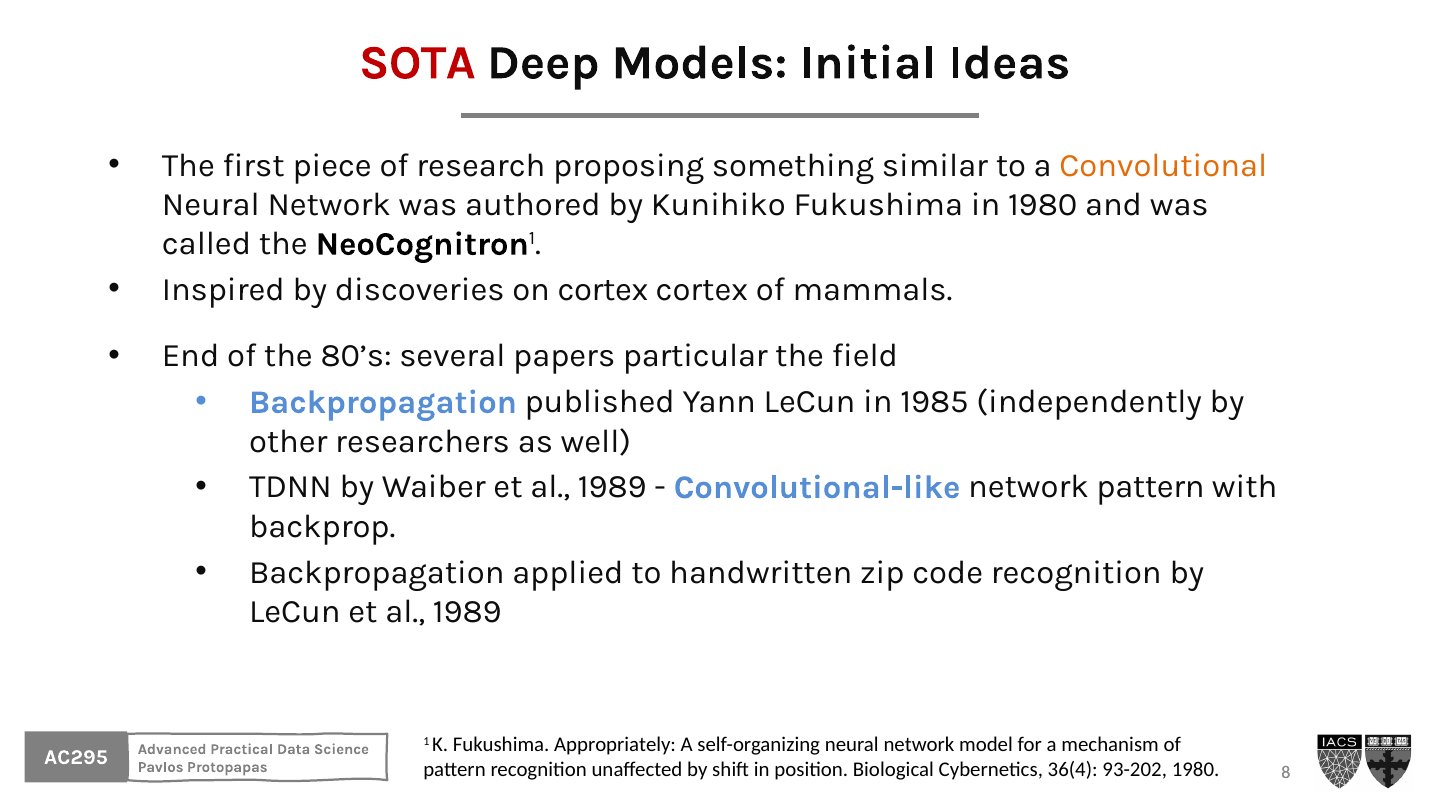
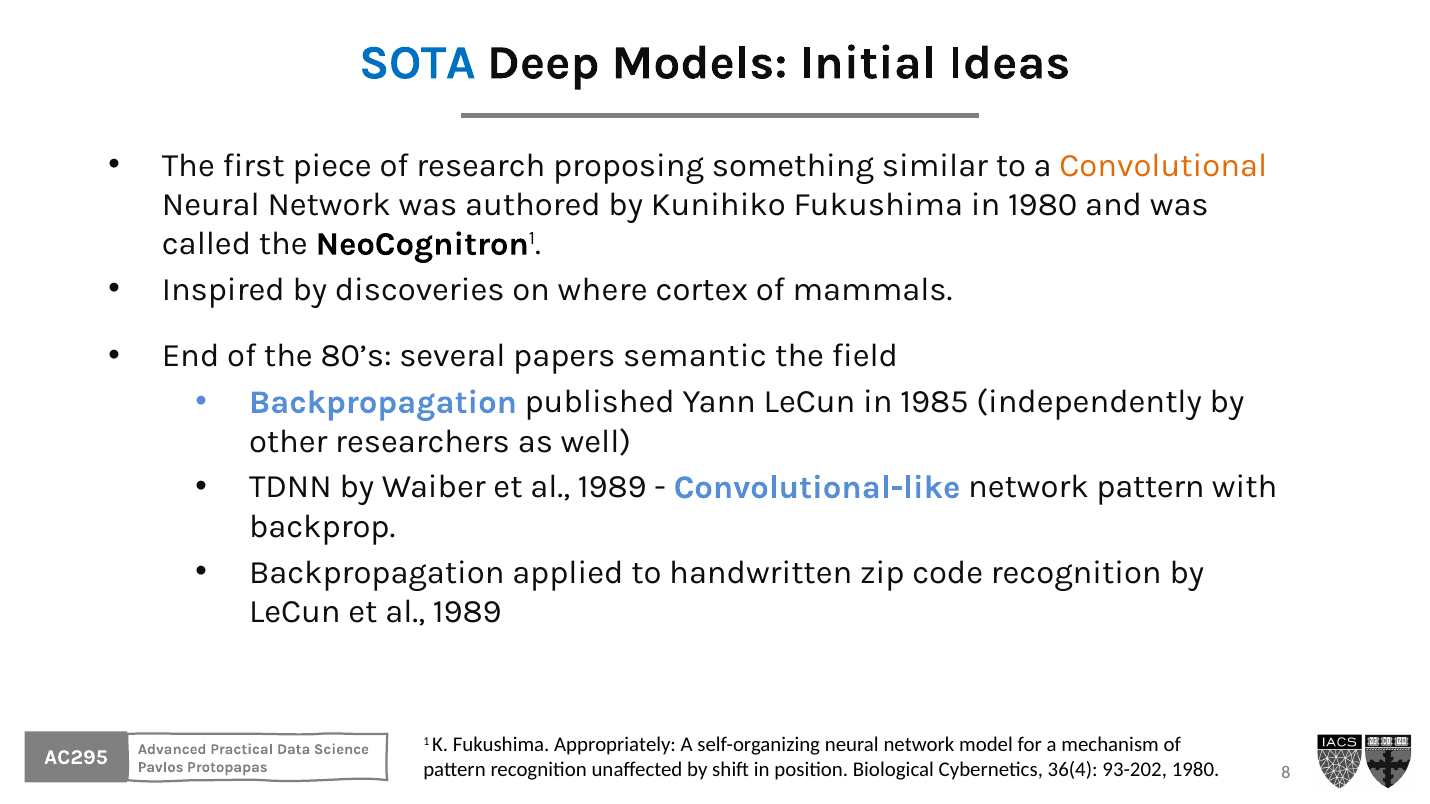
SOTA colour: red -> blue
on cortex: cortex -> where
particular: particular -> semantic
